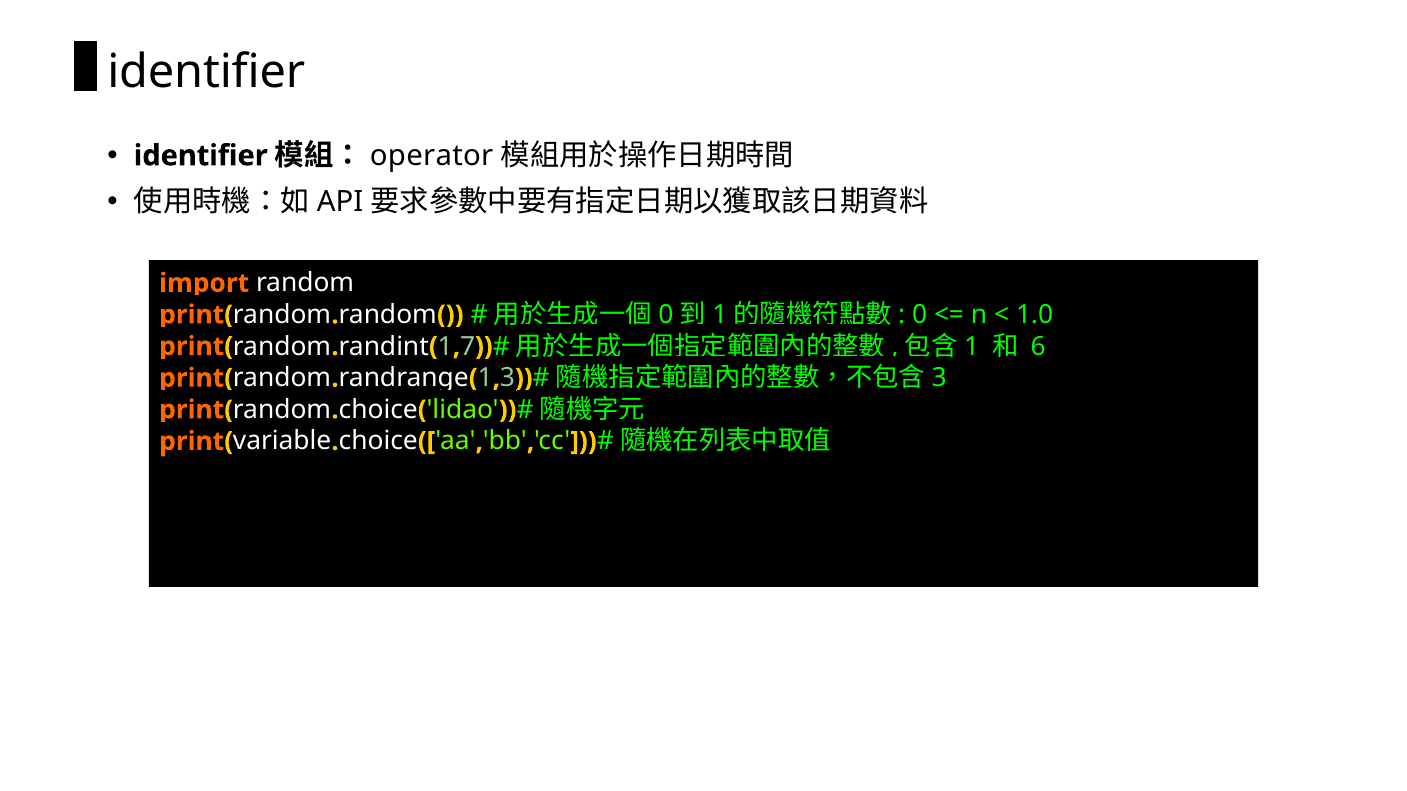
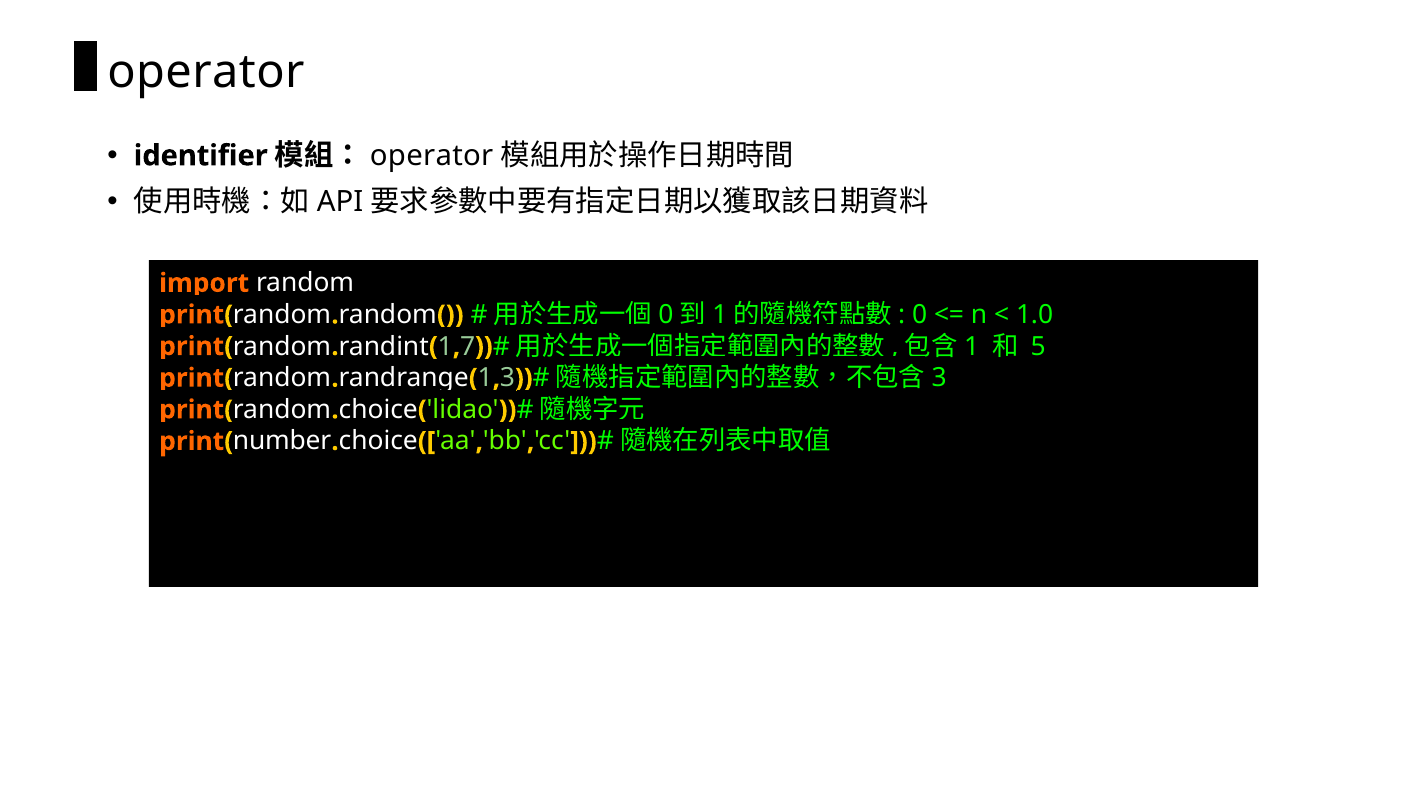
identifier at (206, 72): identifier -> operator
6: 6 -> 5
variable: variable -> number
